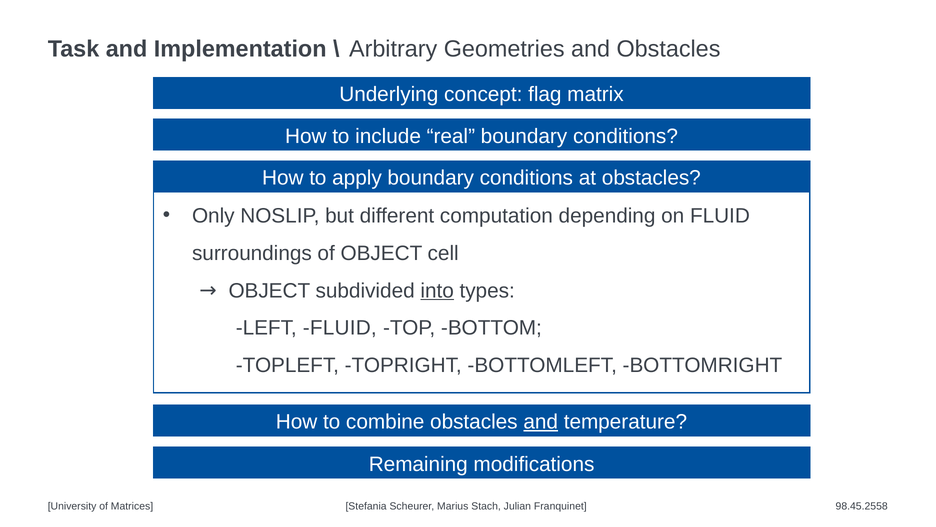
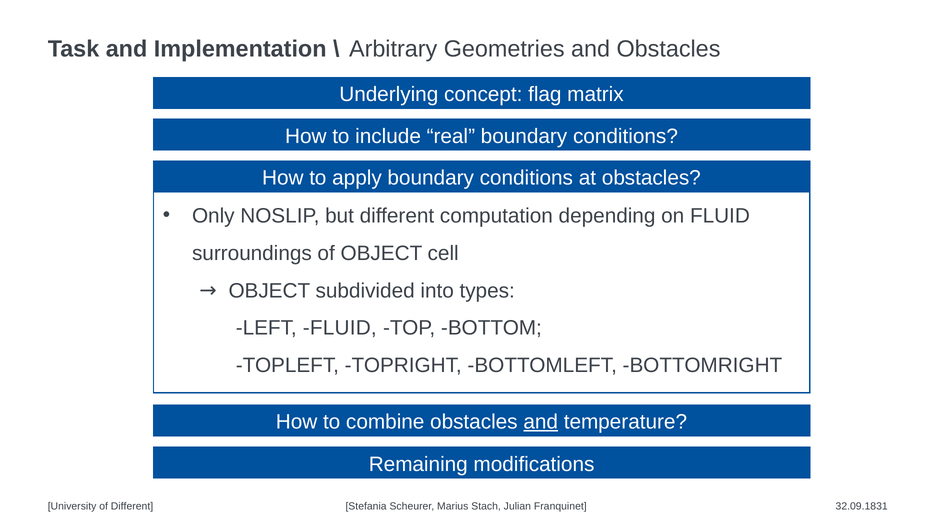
into underline: present -> none
of Matrices: Matrices -> Different
98.45.2558: 98.45.2558 -> 32.09.1831
